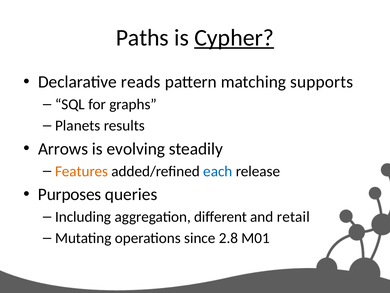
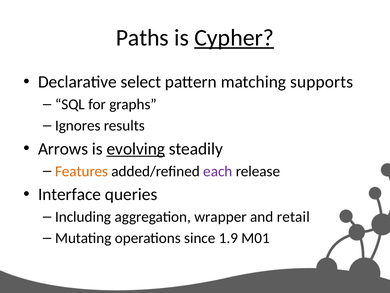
reads: reads -> select
Planets: Planets -> Ignores
evolving underline: none -> present
each colour: blue -> purple
Purposes: Purposes -> Interface
different: different -> wrapper
2.8: 2.8 -> 1.9
